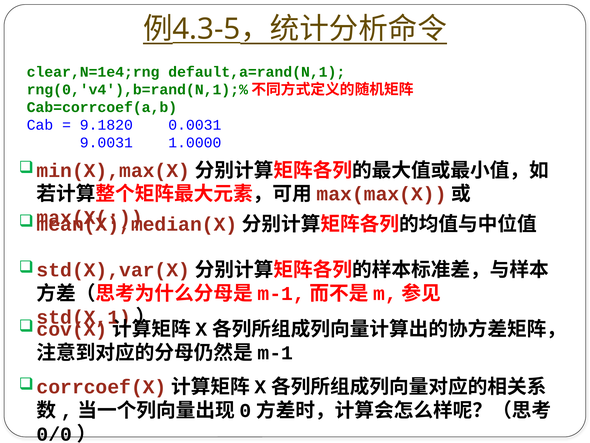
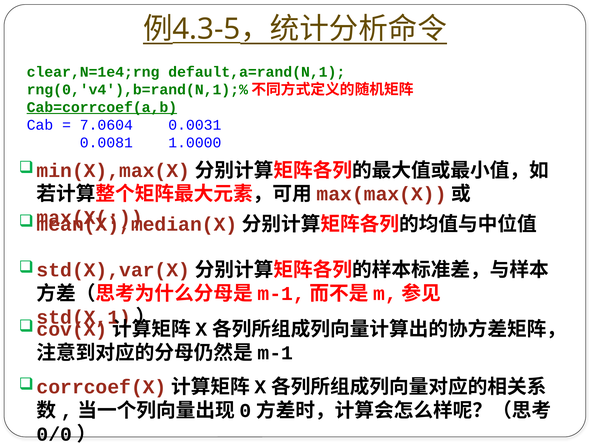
Cab=corrcoef(a,b underline: none -> present
9.1820: 9.1820 -> 7.0604
9.0031: 9.0031 -> 0.0081
